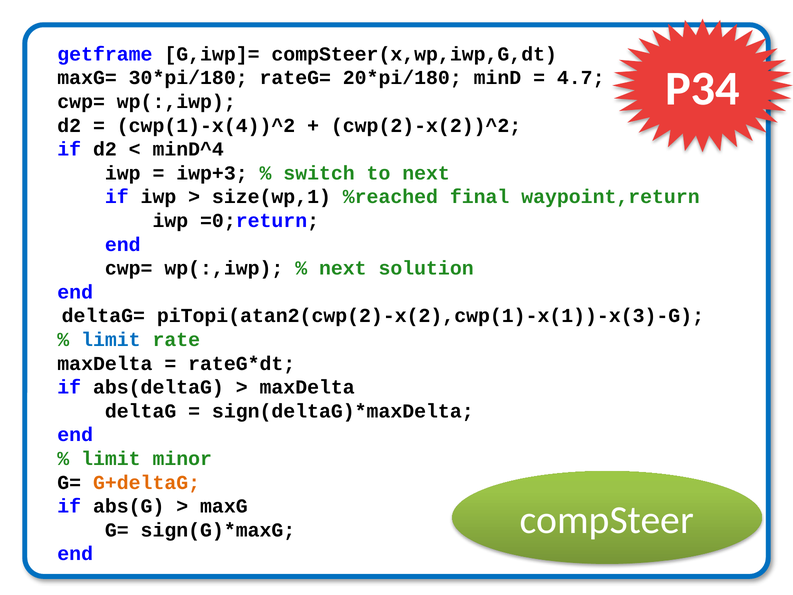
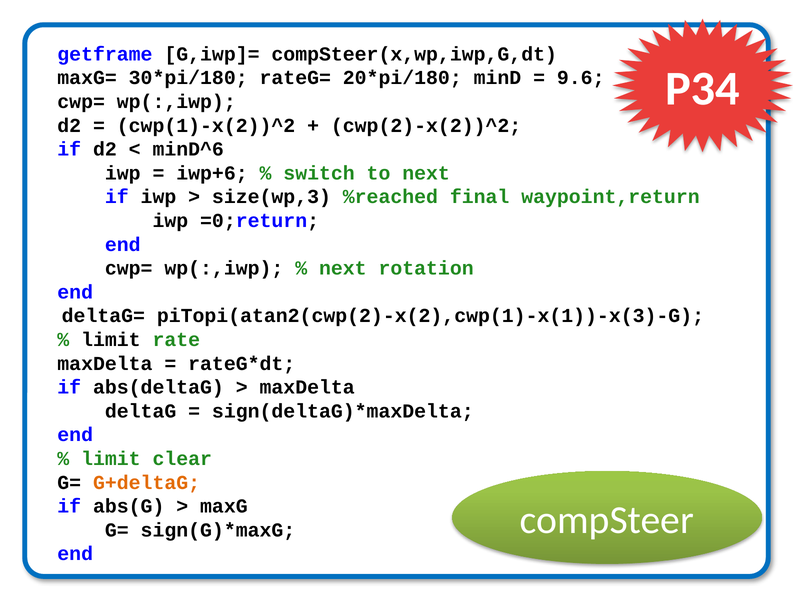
4.7: 4.7 -> 9.6
cwp(1)-x(4))^2: cwp(1)-x(4))^2 -> cwp(1)-x(2))^2
minD^4: minD^4 -> minD^6
iwp+3: iwp+3 -> iwp+6
size(wp,1: size(wp,1 -> size(wp,3
solution: solution -> rotation
limit at (111, 340) colour: blue -> black
minor: minor -> clear
